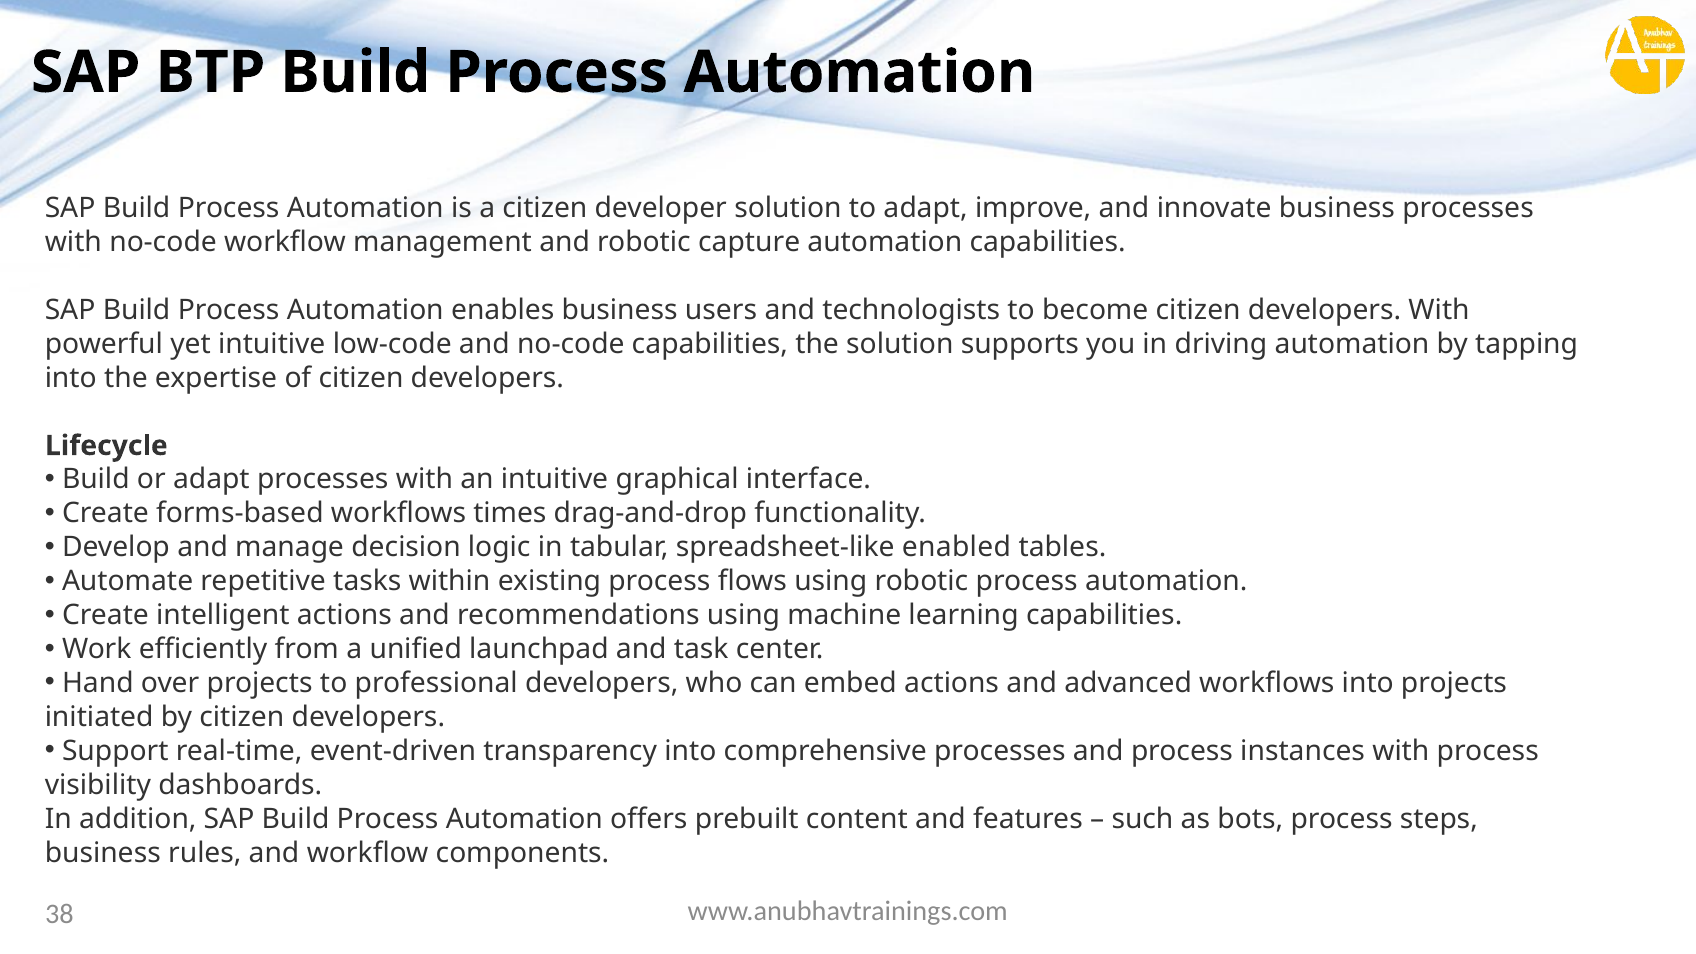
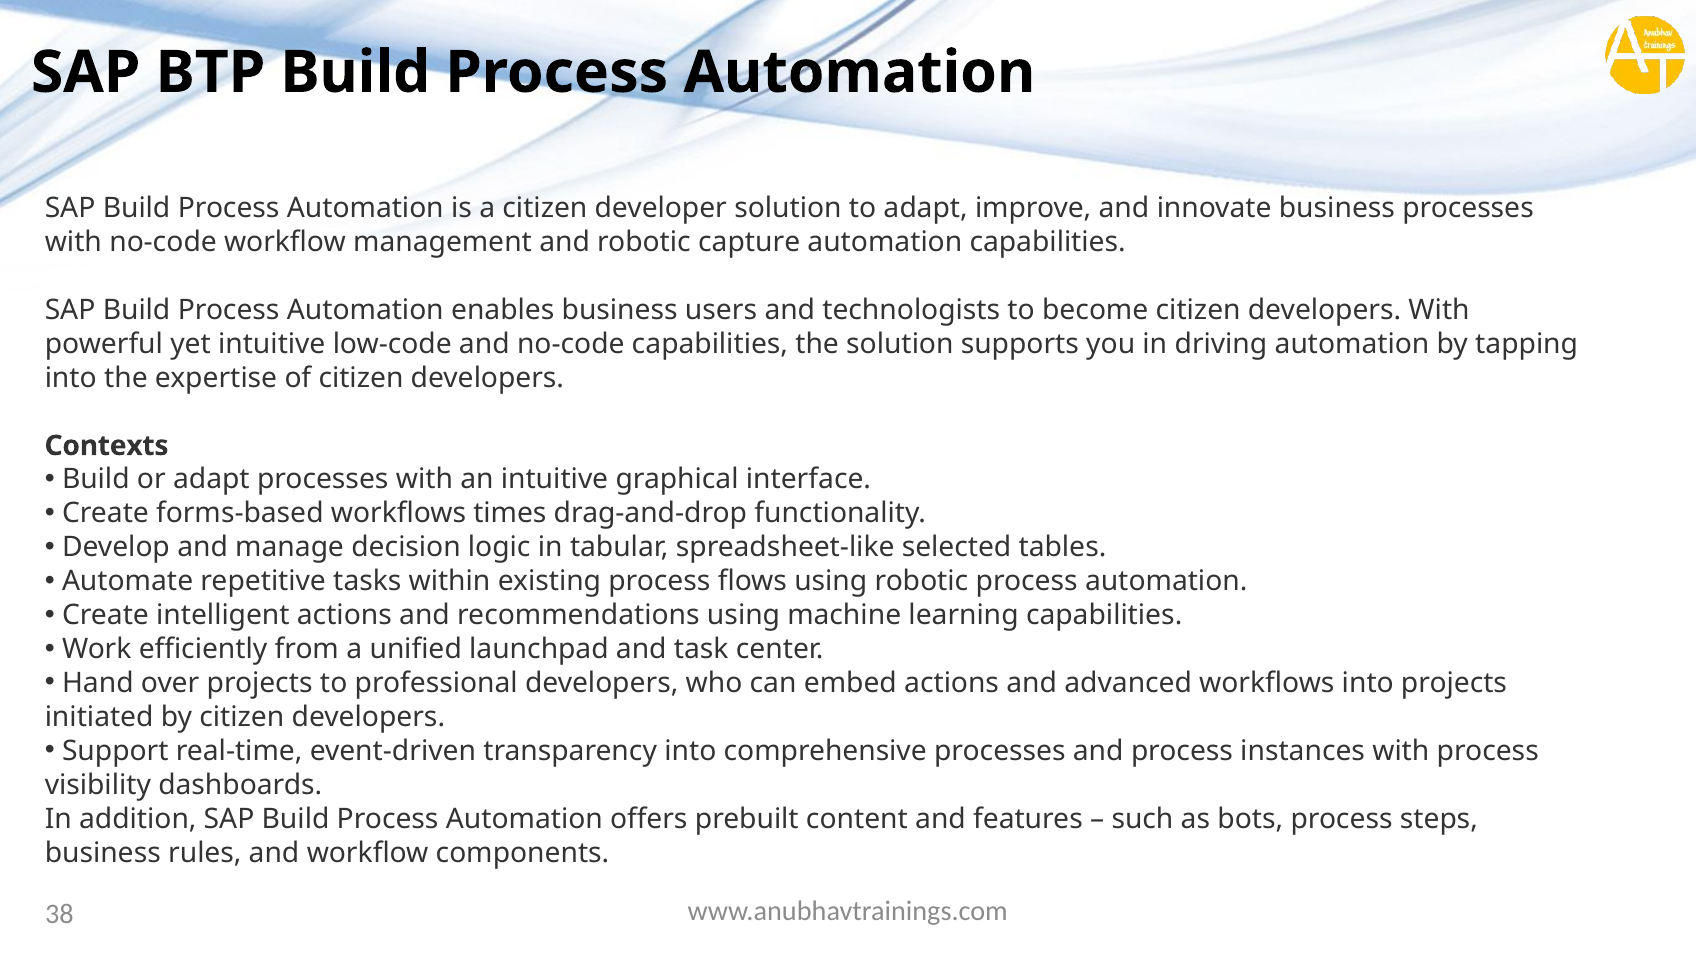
Lifecycle: Lifecycle -> Contexts
enabled: enabled -> selected
